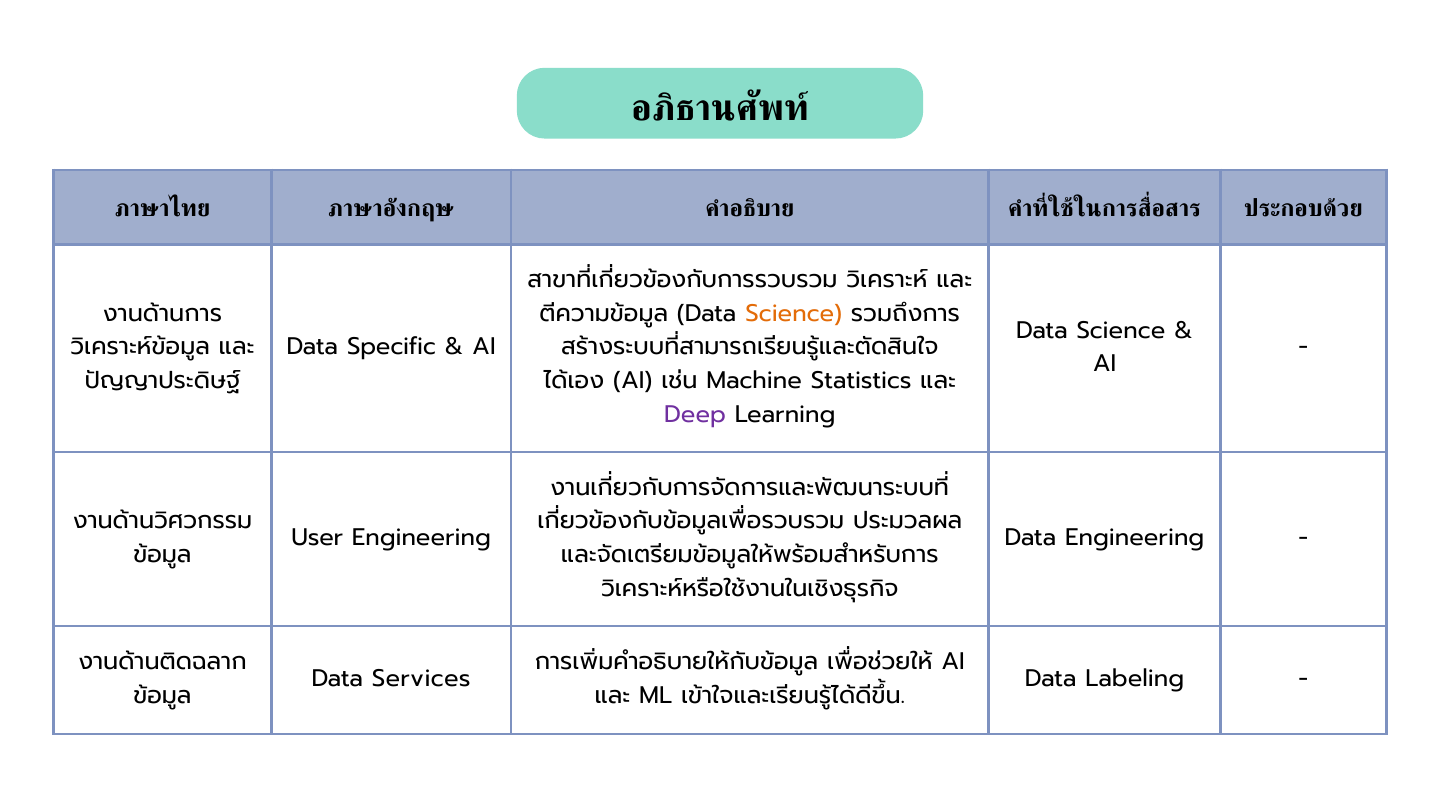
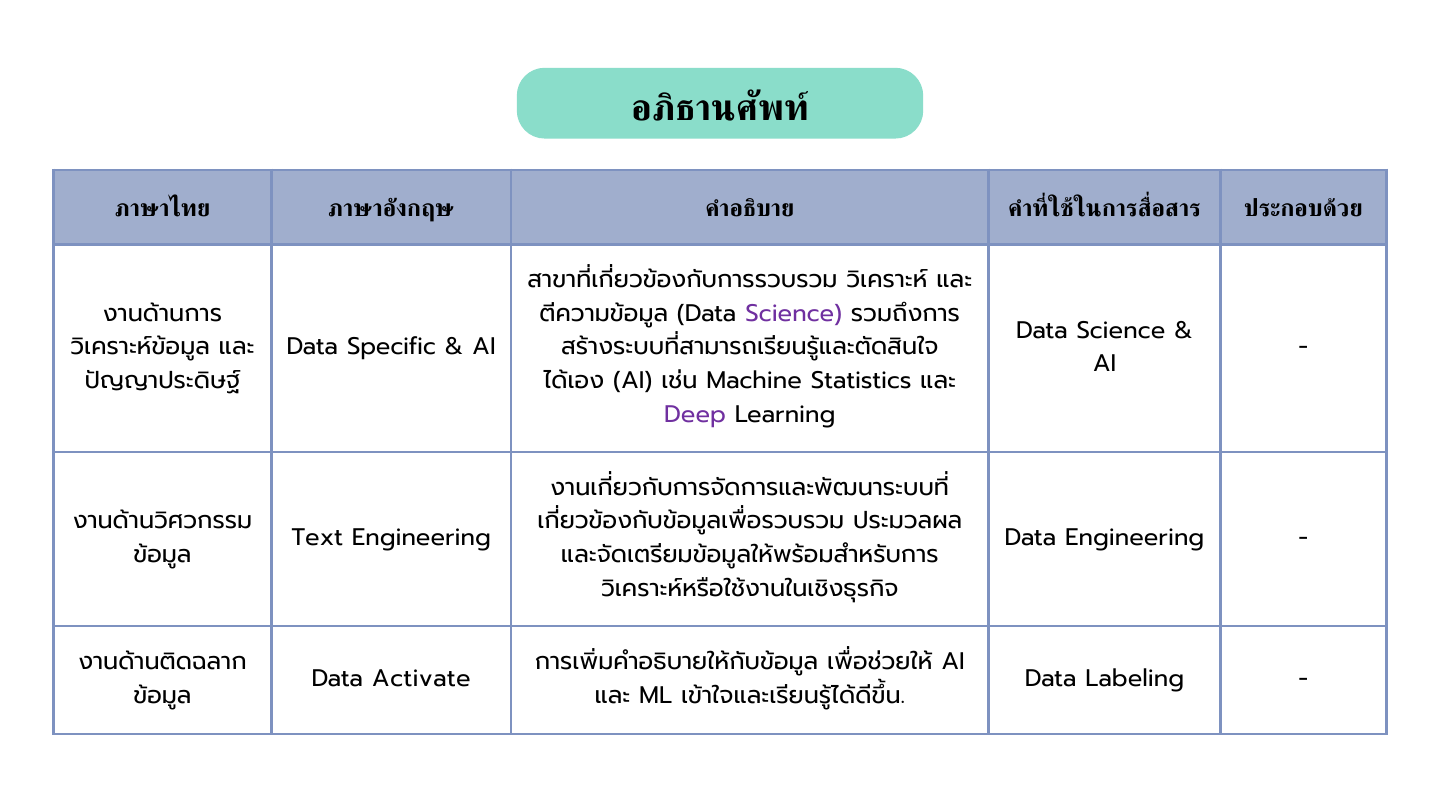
Science at (794, 313) colour: orange -> purple
User: User -> Text
Services: Services -> Activate
